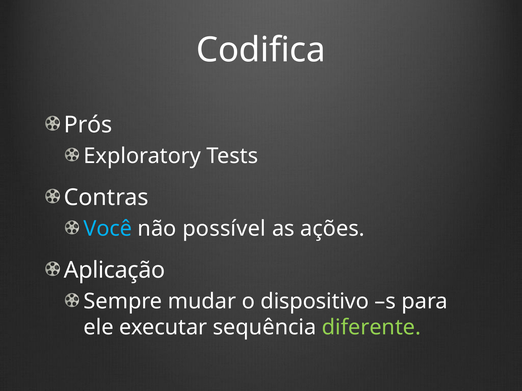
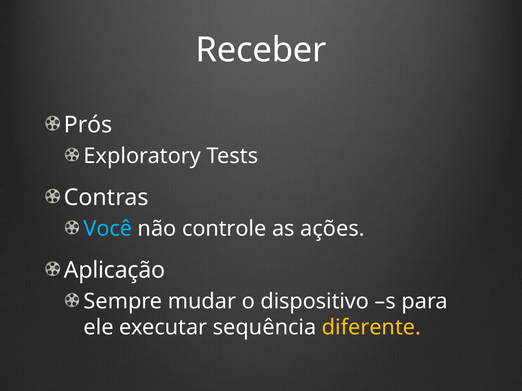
Codifica: Codifica -> Receber
possível: possível -> controle
diferente colour: light green -> yellow
